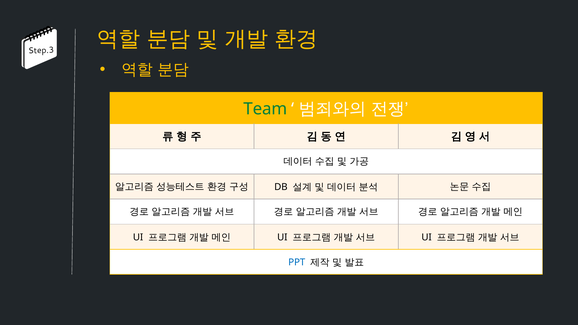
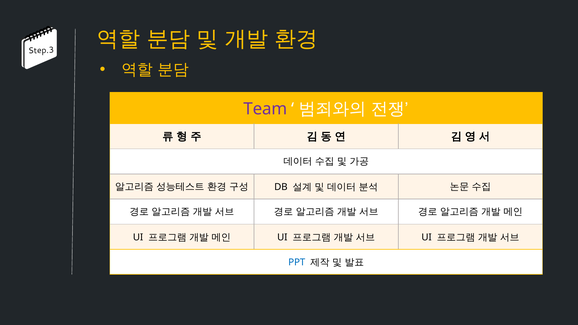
Team colour: green -> purple
